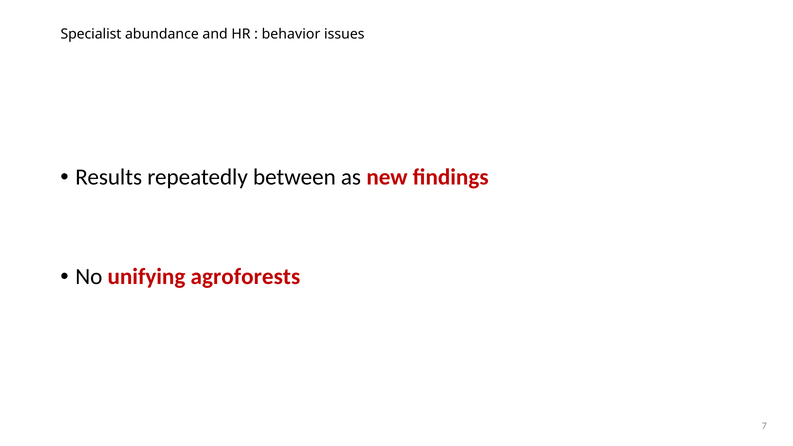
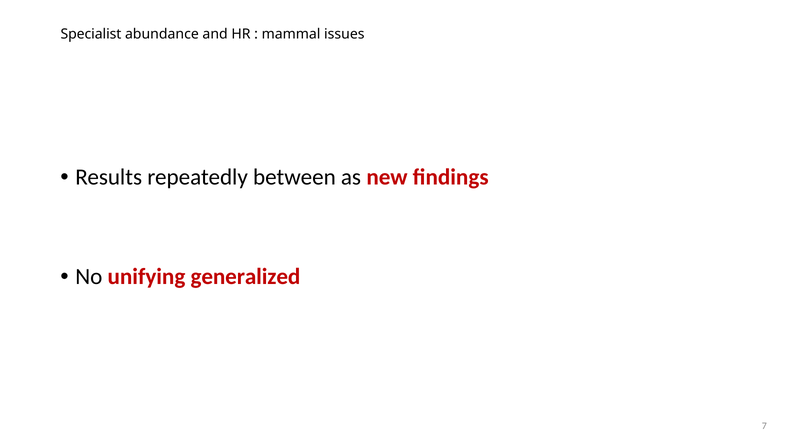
behavior: behavior -> mammal
agroforests: agroforests -> generalized
